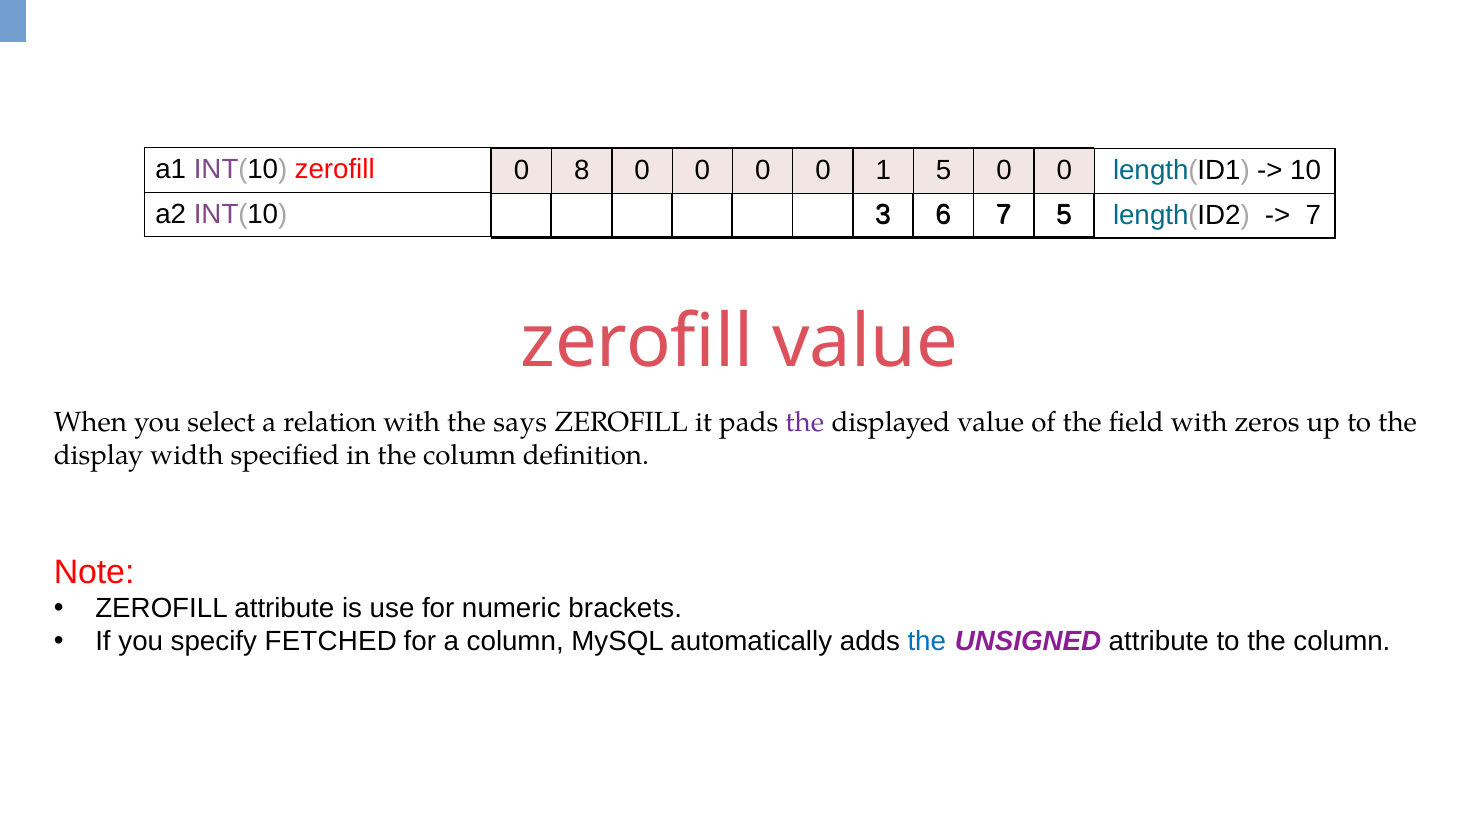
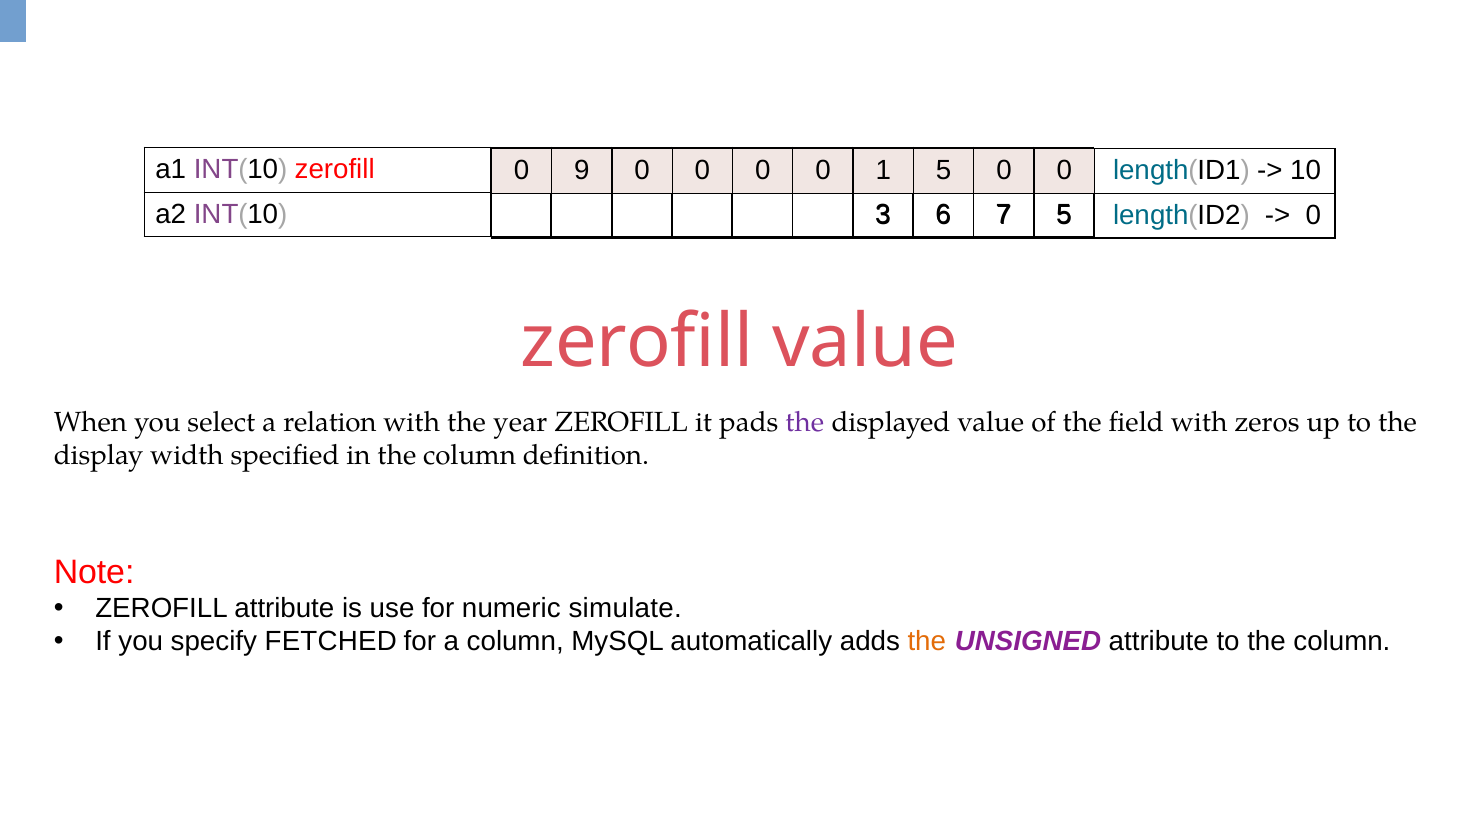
8: 8 -> 9
7 at (1313, 215): 7 -> 0
says: says -> year
brackets: brackets -> simulate
the at (927, 642) colour: blue -> orange
